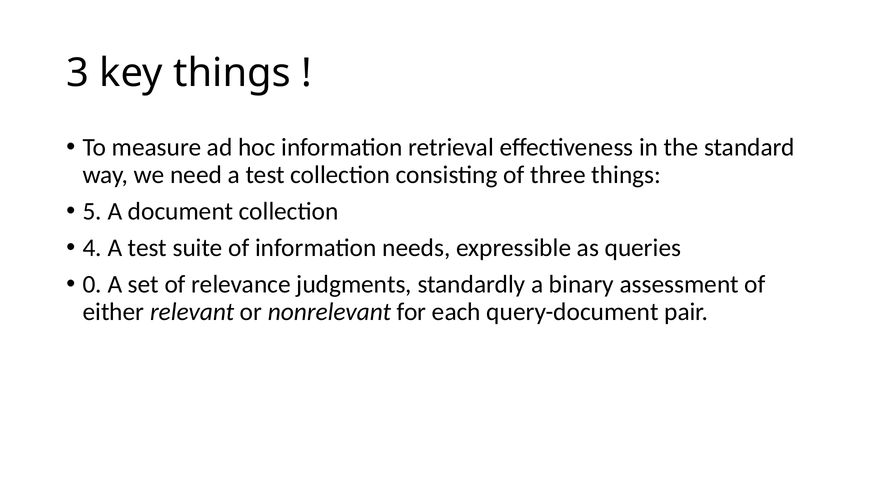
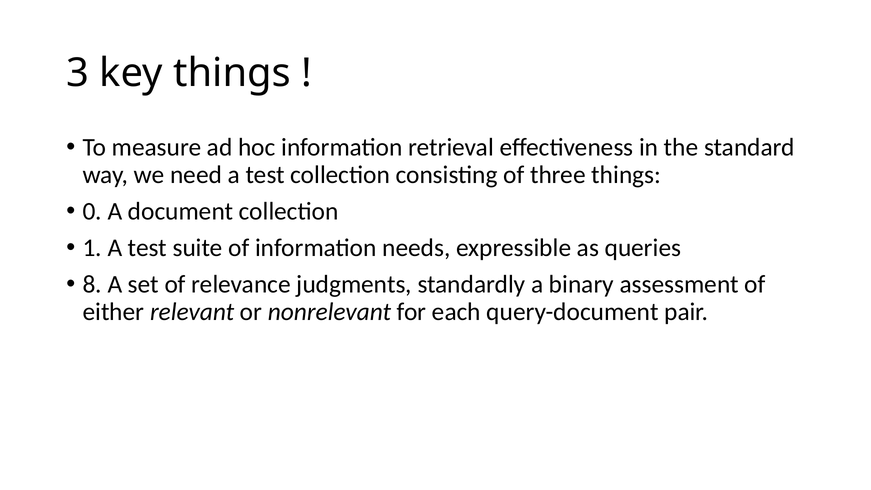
5: 5 -> 0
4: 4 -> 1
0: 0 -> 8
